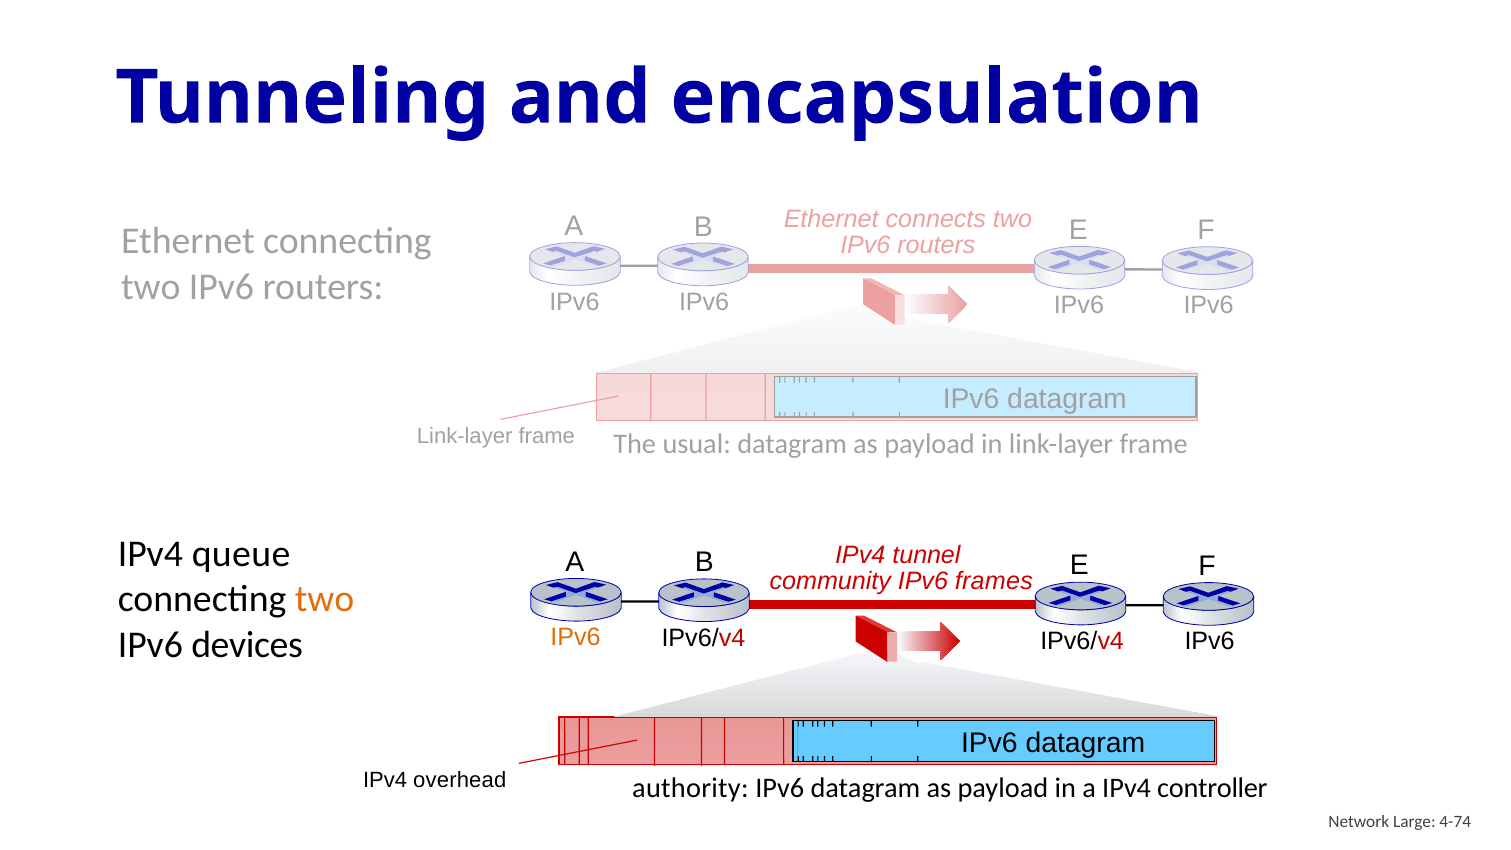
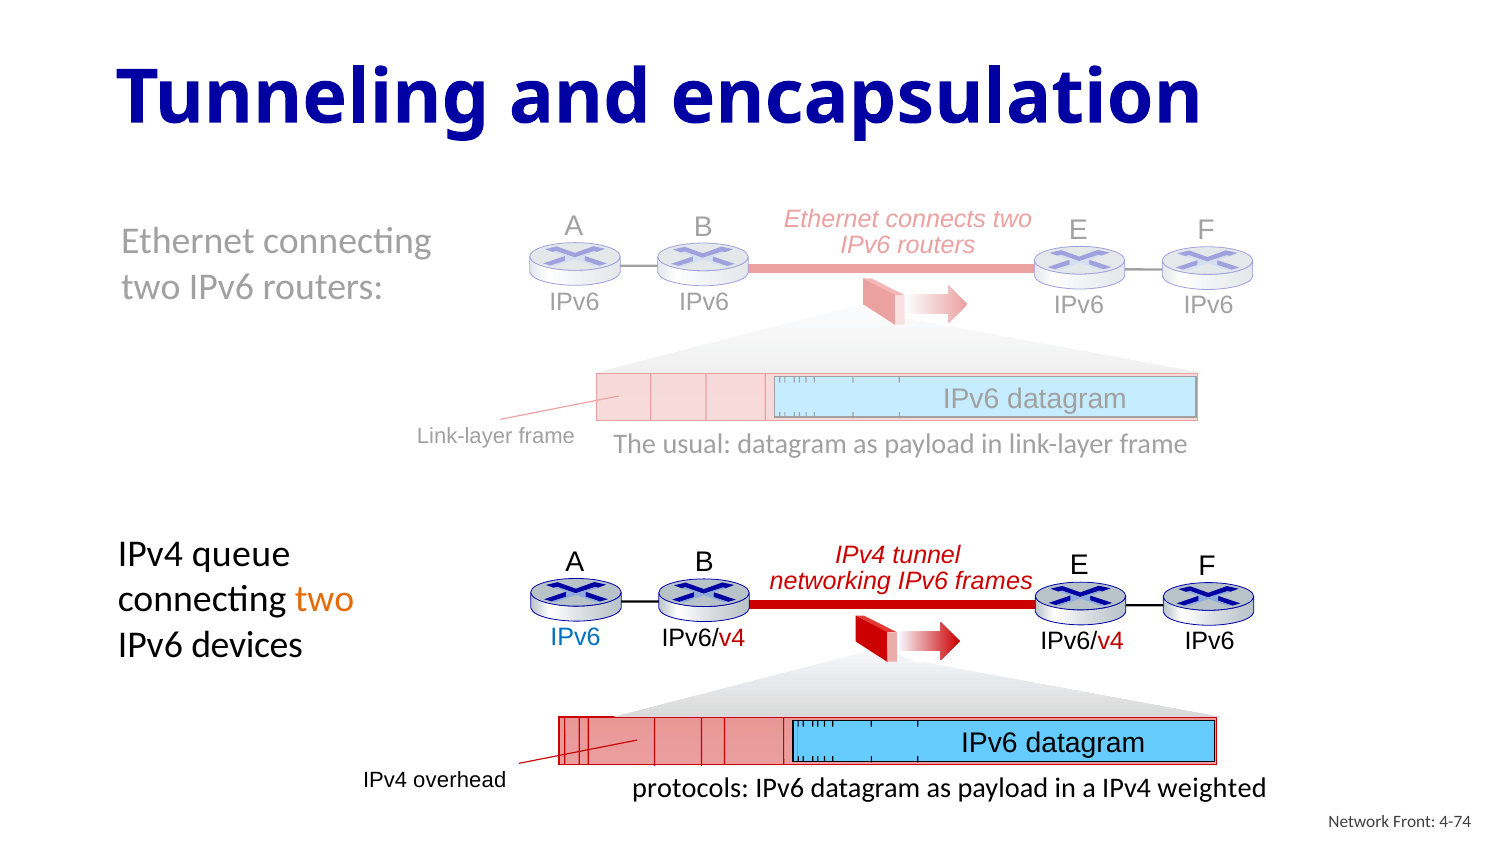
community: community -> networking
IPv6 at (575, 638) colour: orange -> blue
authority: authority -> protocols
controller: controller -> weighted
Large: Large -> Front
